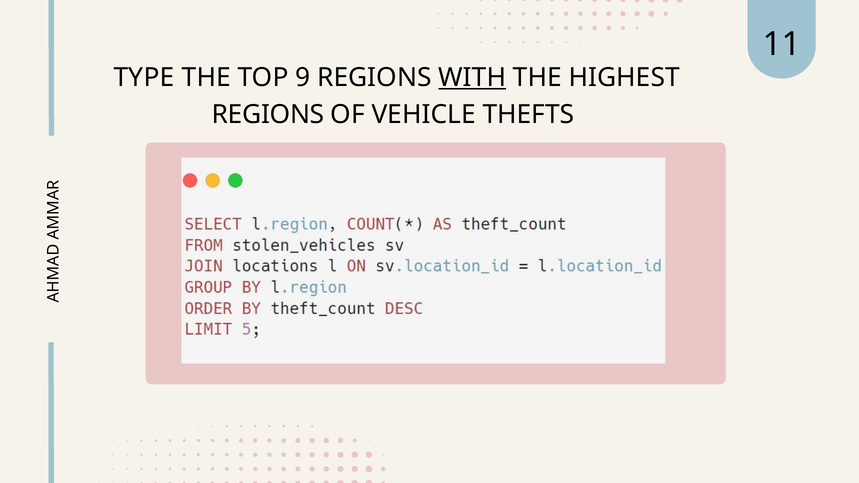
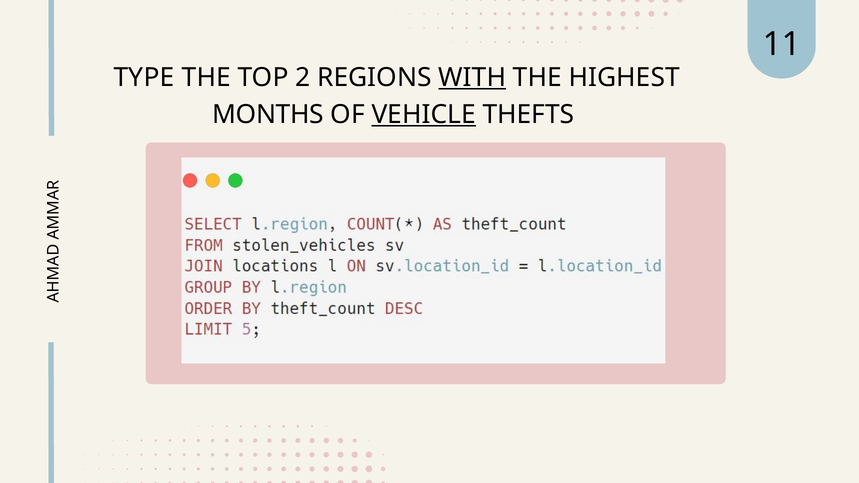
9: 9 -> 2
REGIONS at (268, 115): REGIONS -> MONTHS
VEHICLE underline: none -> present
